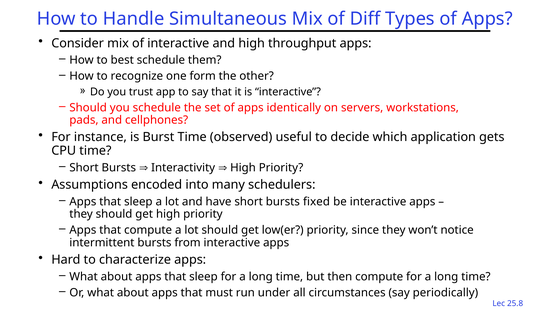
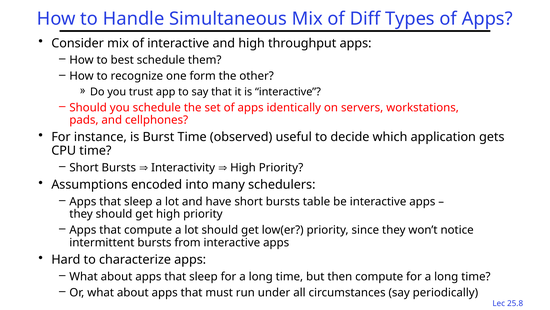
fixed: fixed -> table
